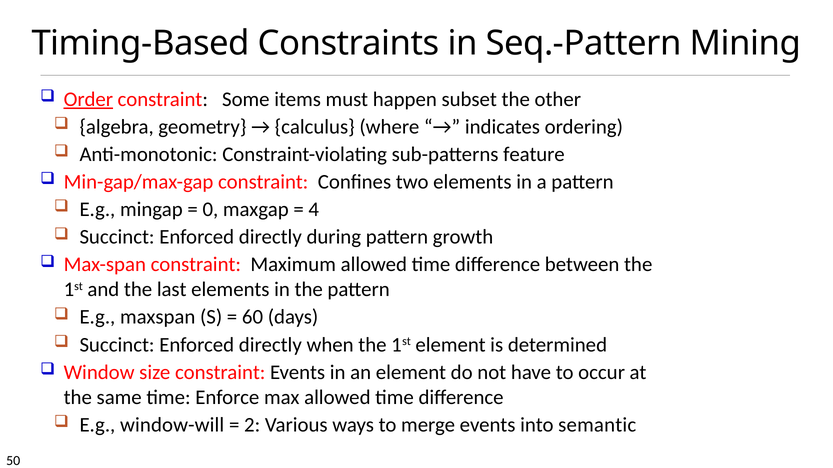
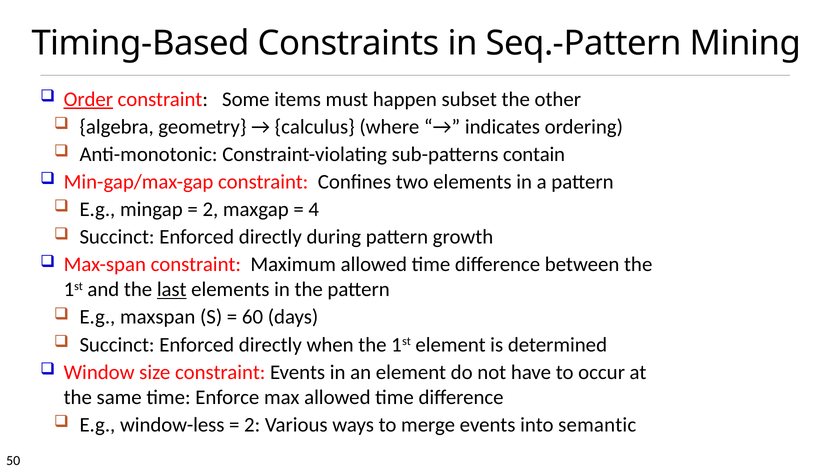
feature: feature -> contain
0 at (210, 210): 0 -> 2
last underline: none -> present
window-will: window-will -> window-less
